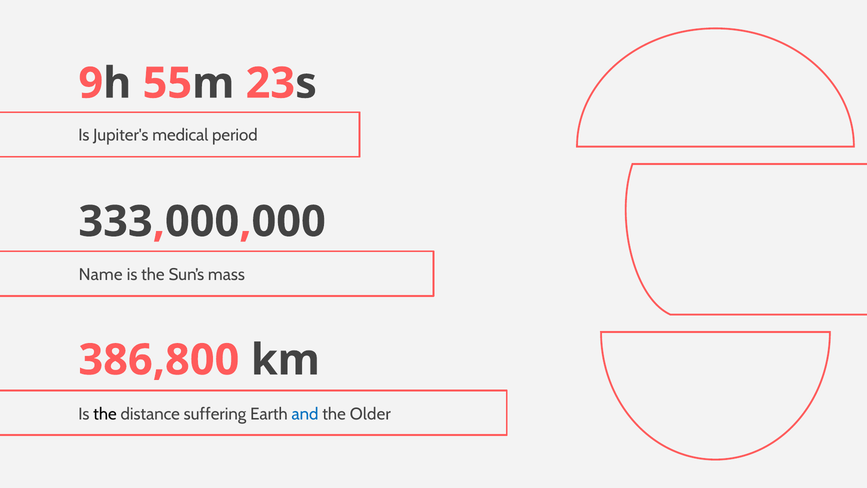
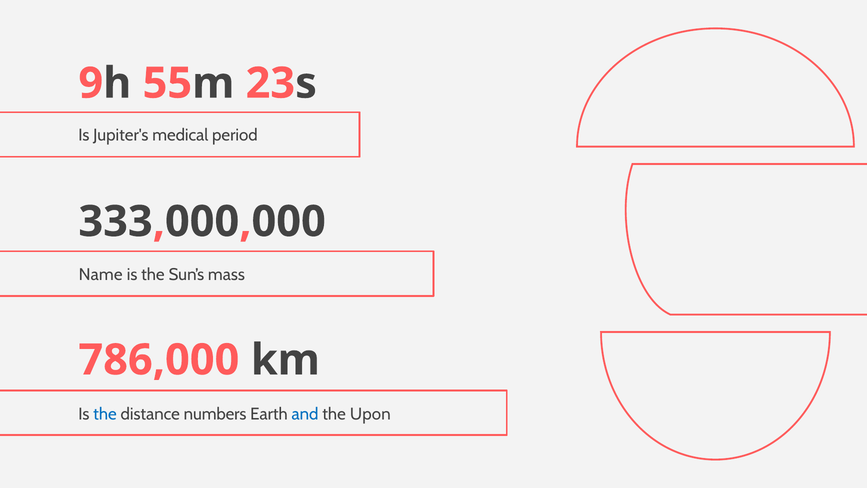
386,800: 386,800 -> 786,000
the at (105, 414) colour: black -> blue
suffering: suffering -> numbers
Older: Older -> Upon
